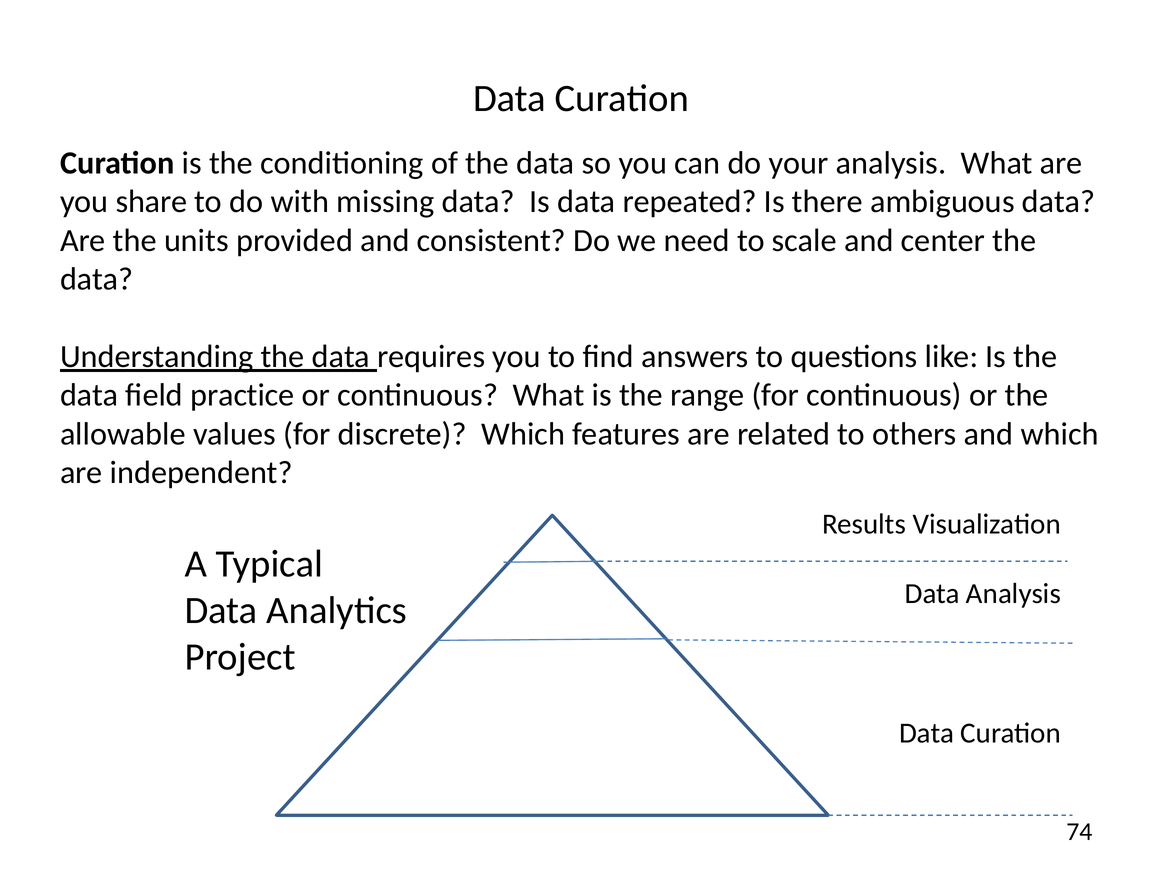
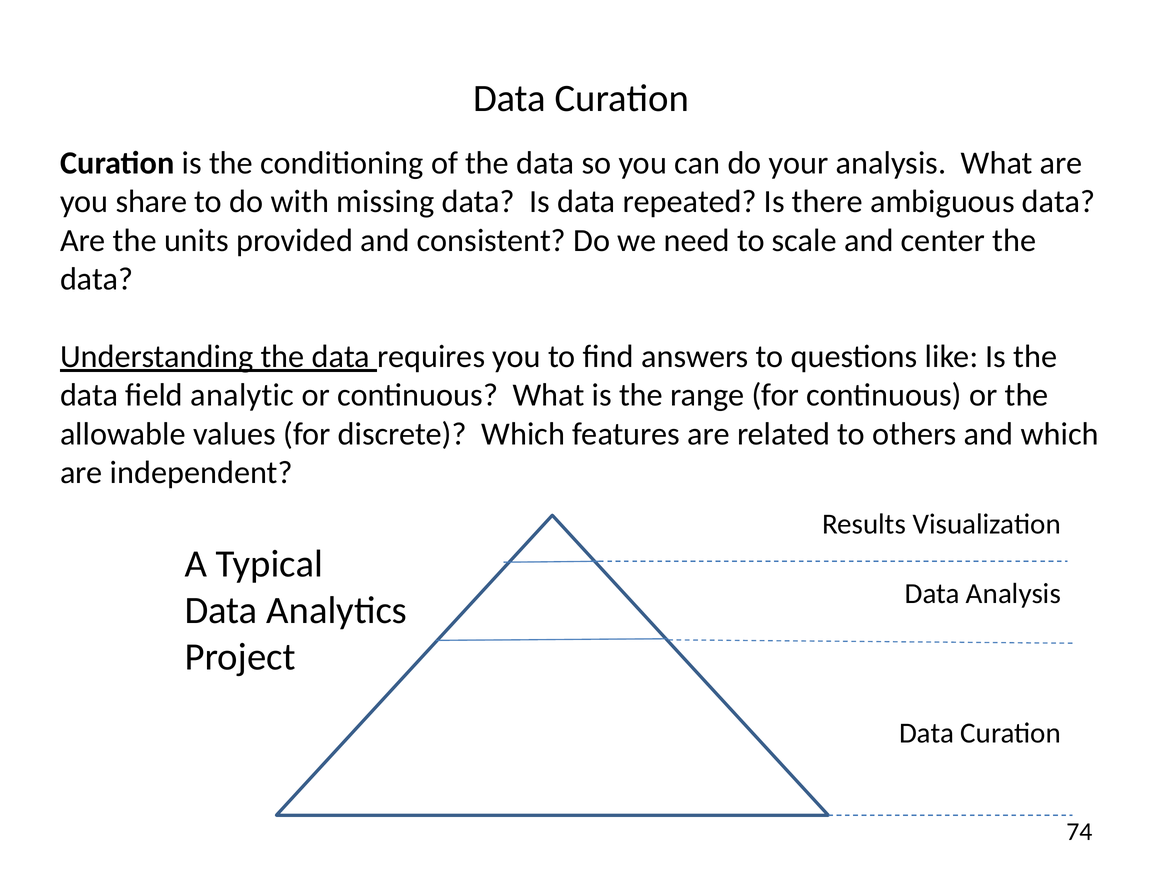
practice: practice -> analytic
